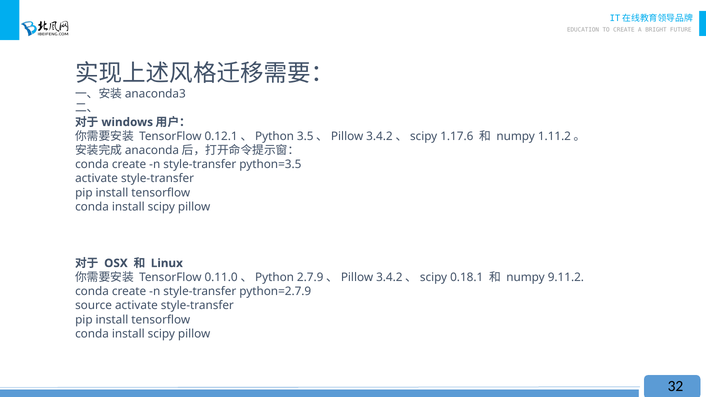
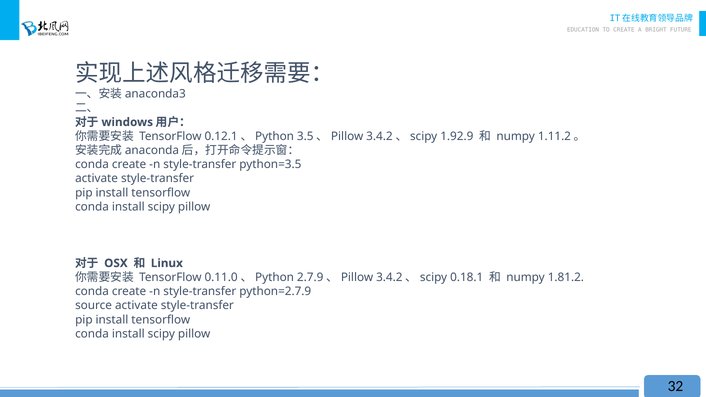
1.17.6: 1.17.6 -> 1.92.9
9.11.2: 9.11.2 -> 1.81.2
